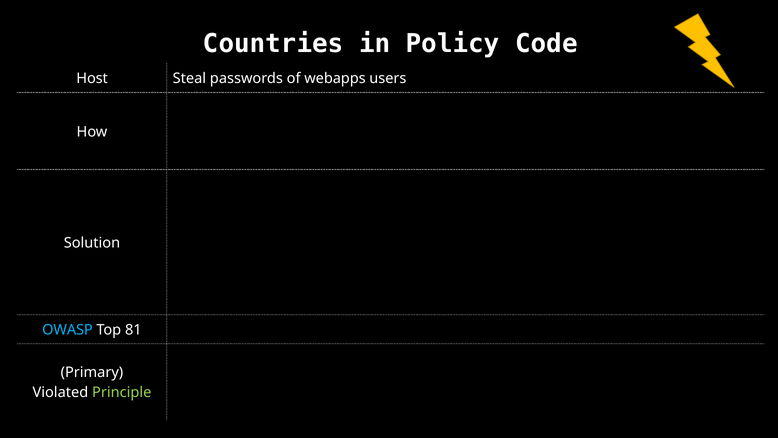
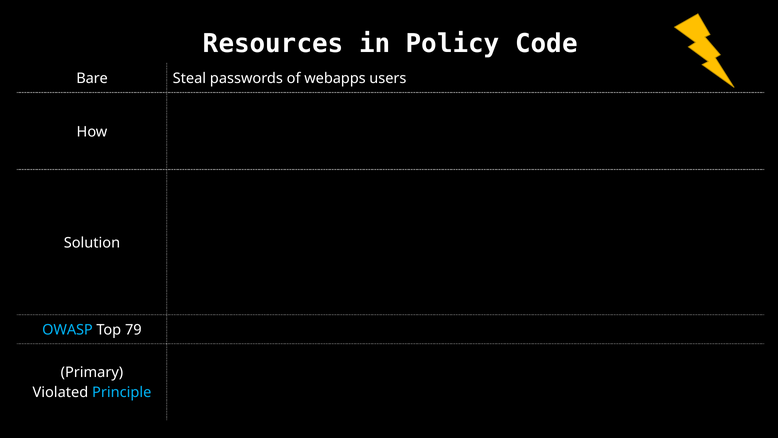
Countries: Countries -> Resources
Host: Host -> Bare
81: 81 -> 79
Principle colour: light green -> light blue
